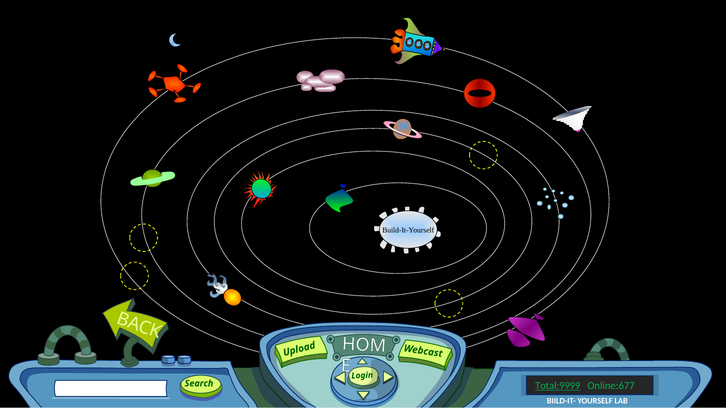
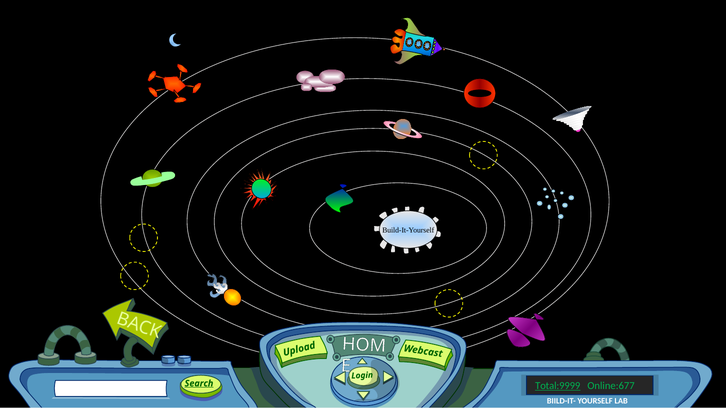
Search underline: none -> present
